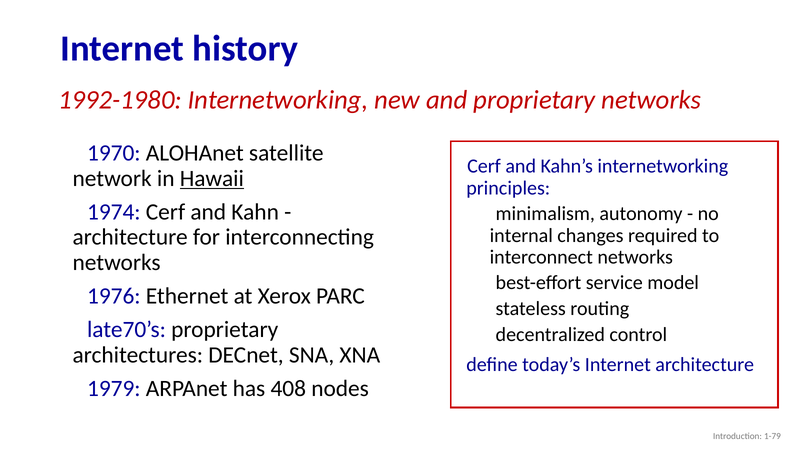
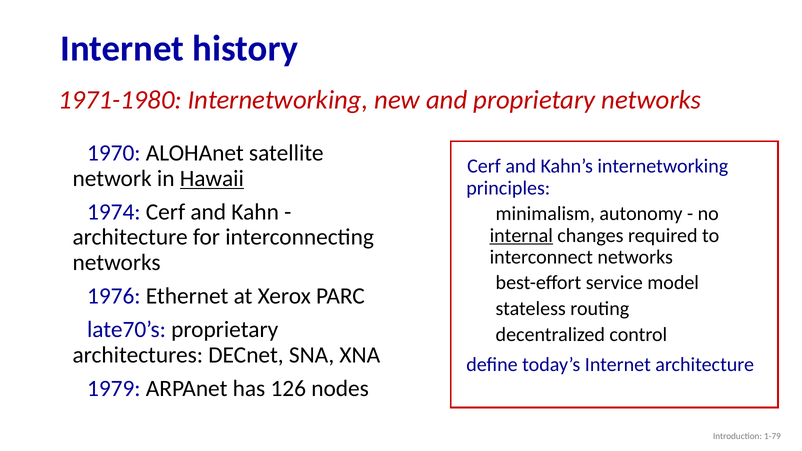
1992-1980: 1992-1980 -> 1971-1980
internal underline: none -> present
408: 408 -> 126
